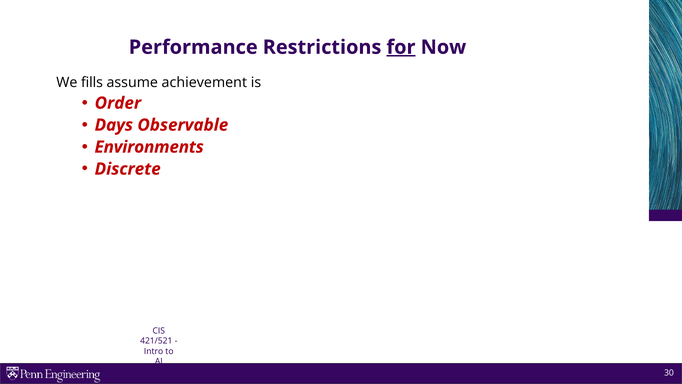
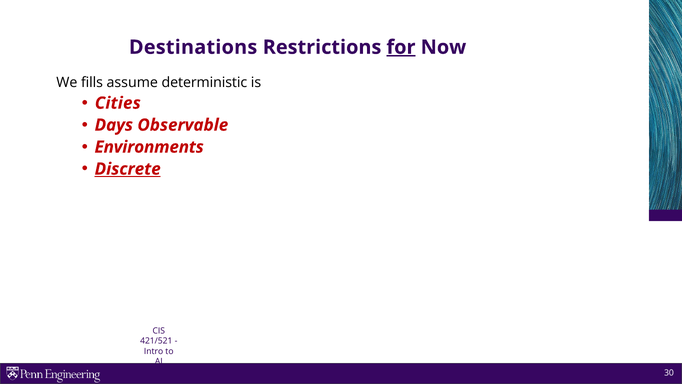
Performance: Performance -> Destinations
achievement: achievement -> deterministic
Order: Order -> Cities
Discrete underline: none -> present
